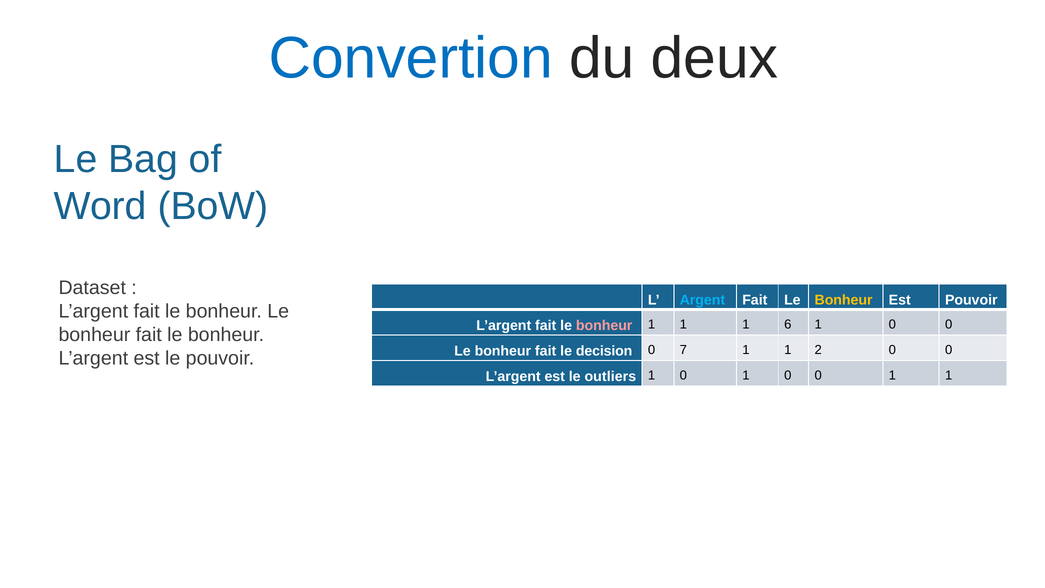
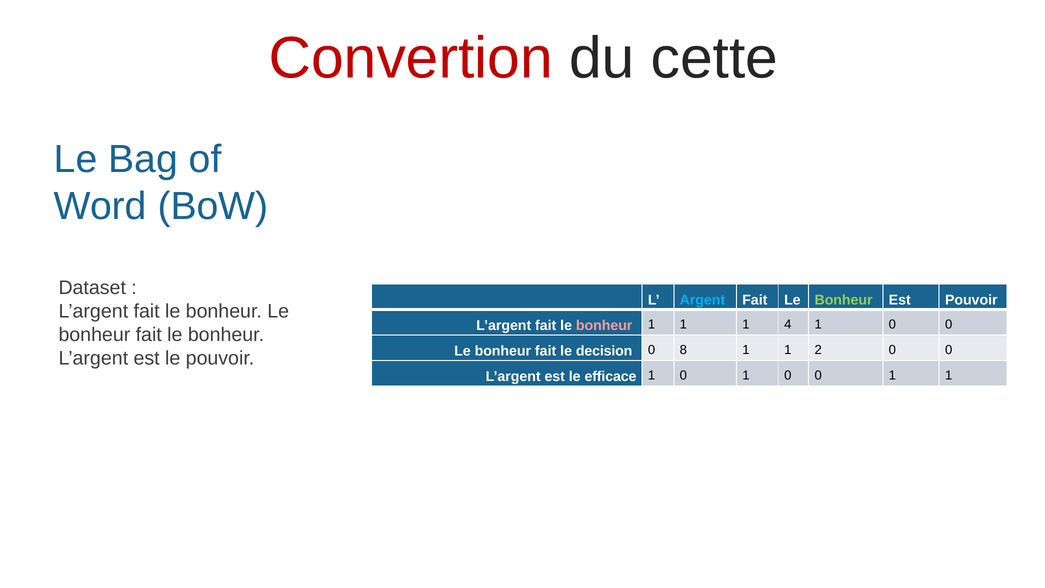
Convertion colour: blue -> red
deux: deux -> cette
Bonheur at (844, 300) colour: yellow -> light green
6: 6 -> 4
7: 7 -> 8
outliers: outliers -> efficace
